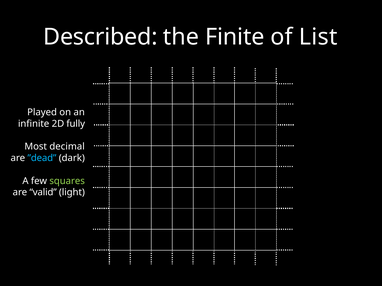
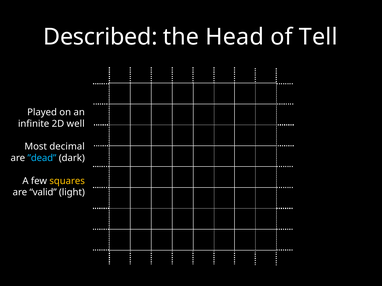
Finite: Finite -> Head
List: List -> Tell
fully: fully -> well
squares colour: light green -> yellow
